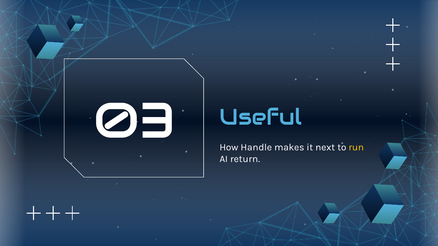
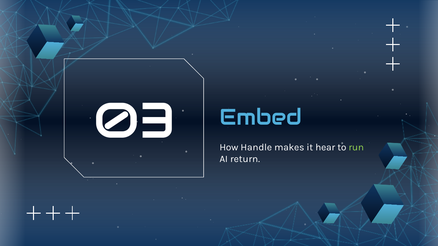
Useful: Useful -> Embed
next: next -> hear
run colour: yellow -> light green
